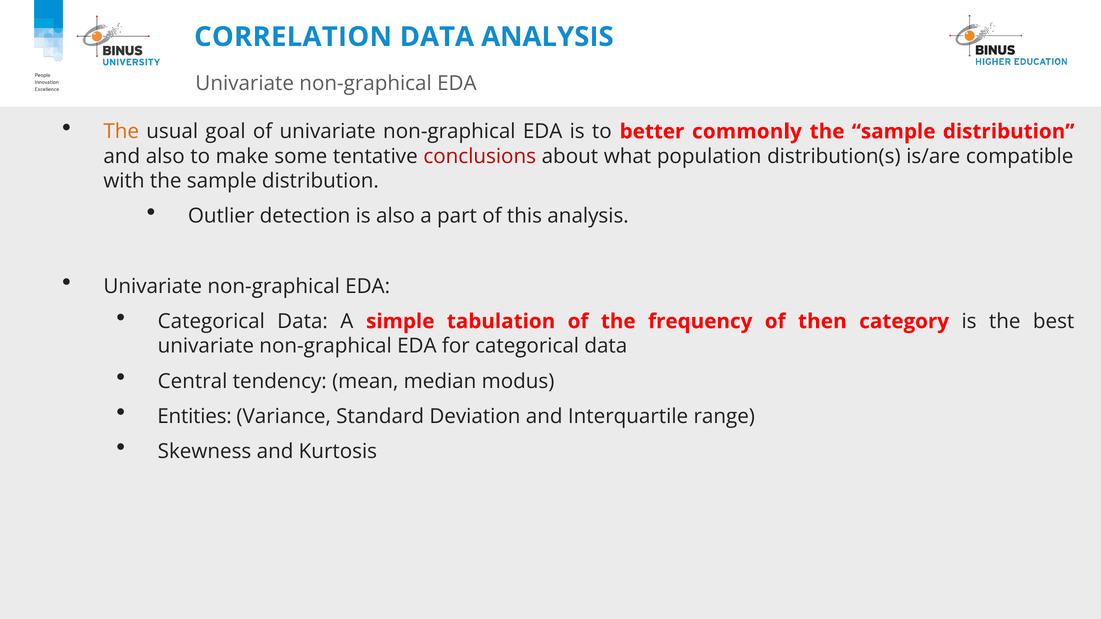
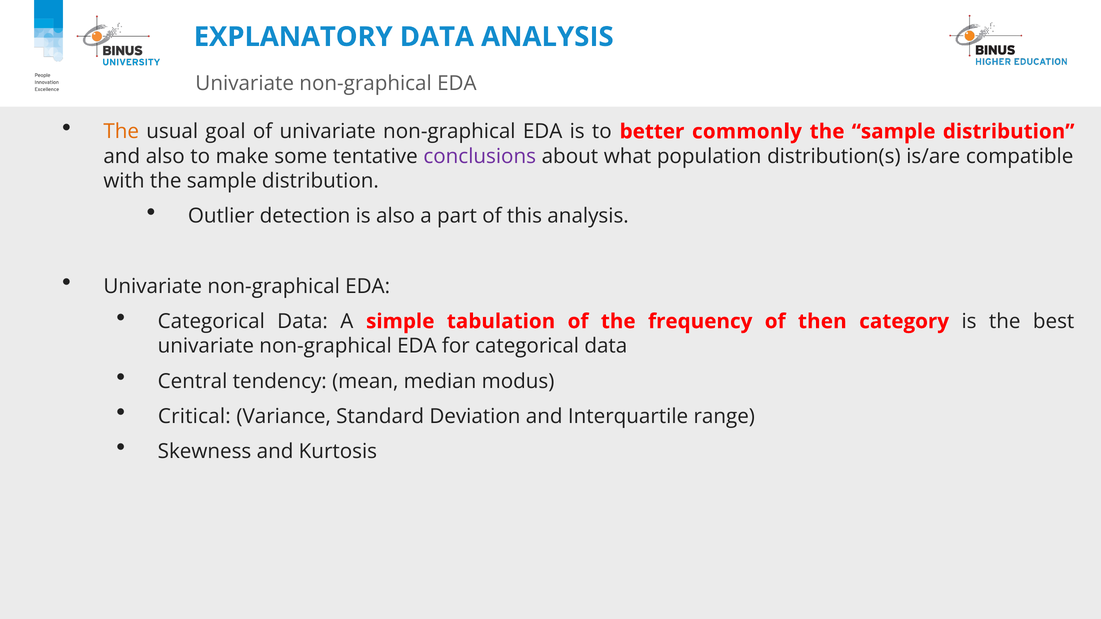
CORRELATION: CORRELATION -> EXPLANATORY
conclusions colour: red -> purple
Entities: Entities -> Critical
